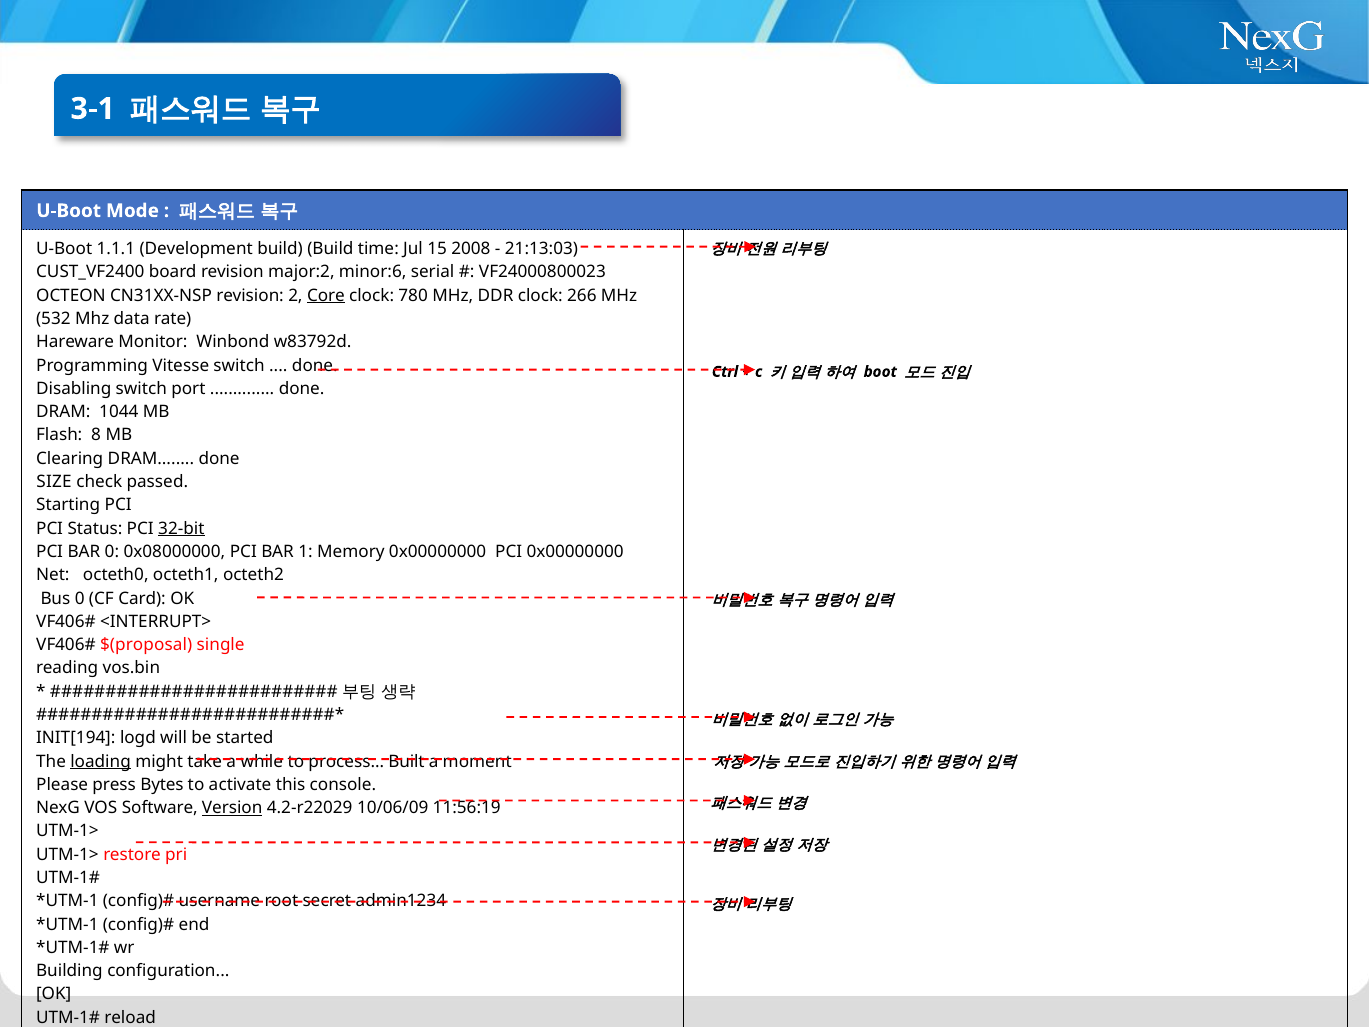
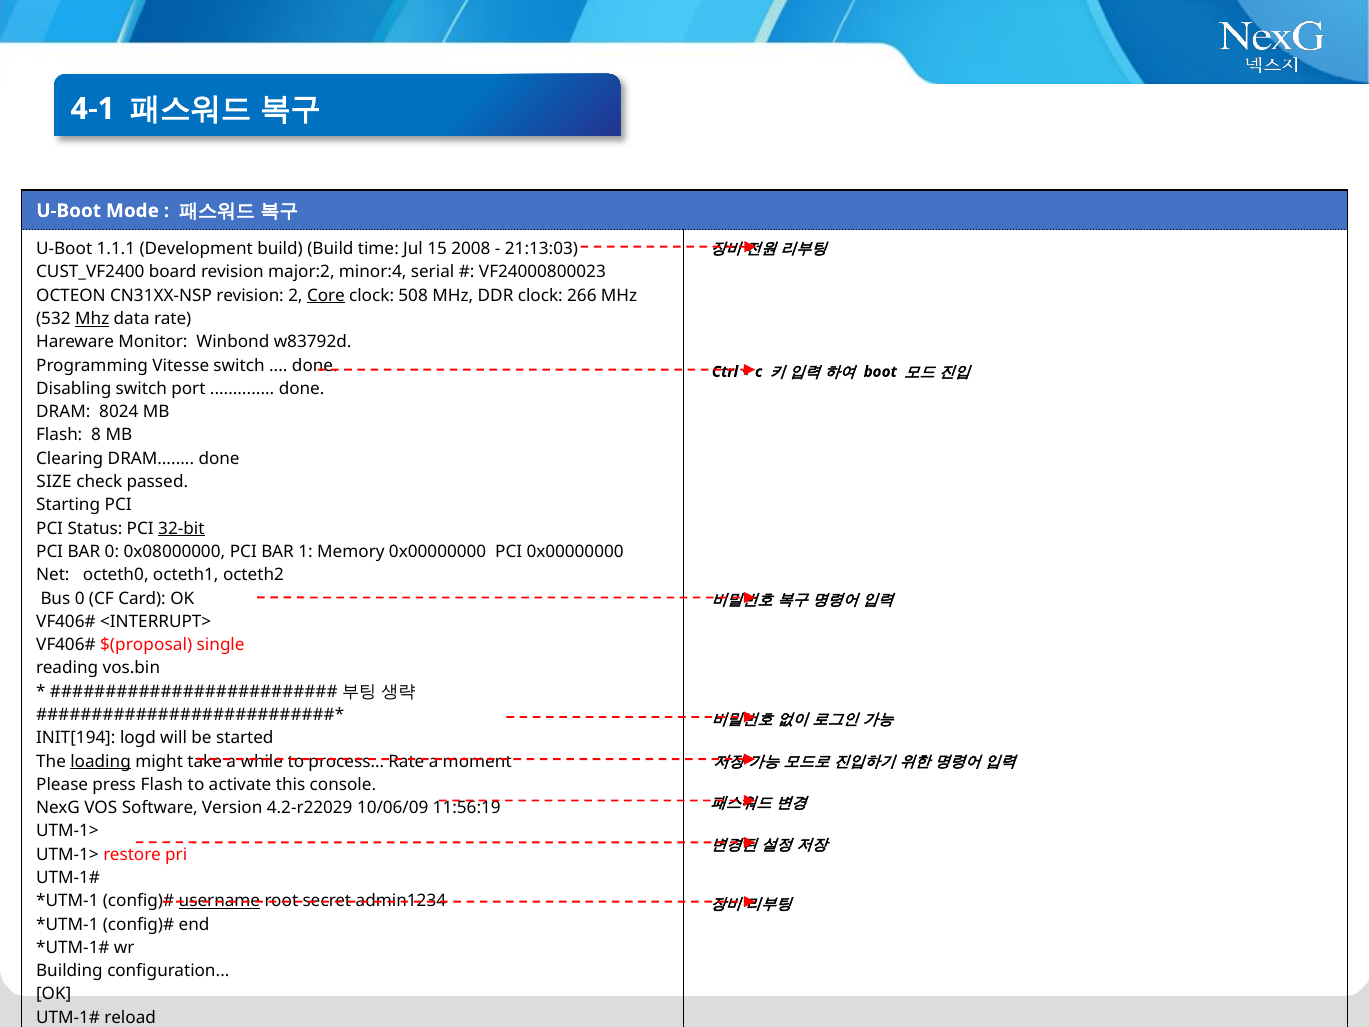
3-1: 3-1 -> 4-1
minor:6: minor:6 -> minor:4
780: 780 -> 508
Mhz at (92, 319) underline: none -> present
1044: 1044 -> 8024
process… Built: Built -> Rate
press Bytes: Bytes -> Flash
Version underline: present -> none
username underline: none -> present
